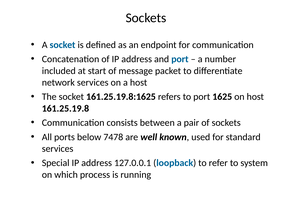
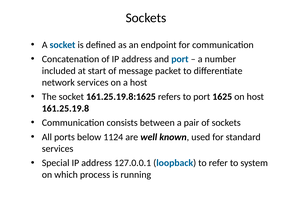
7478: 7478 -> 1124
